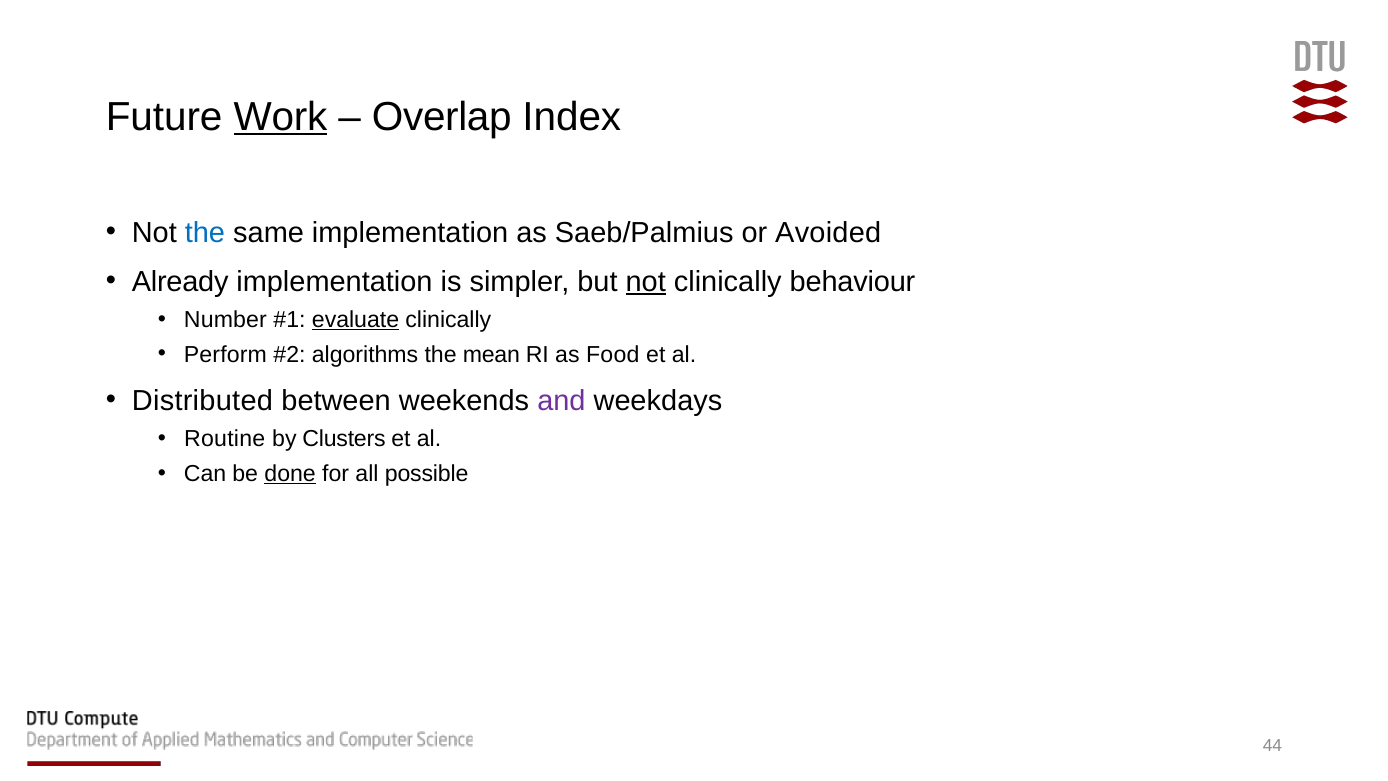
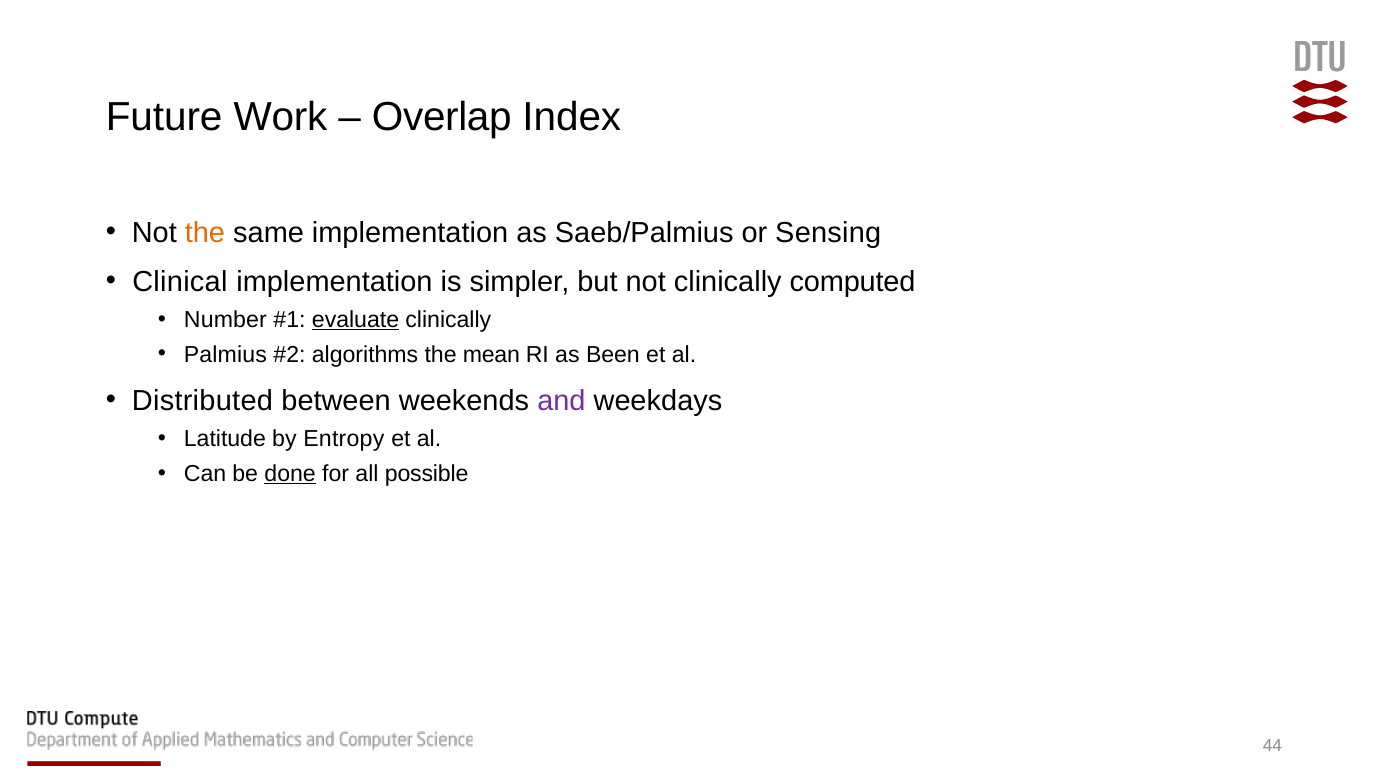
Work underline: present -> none
the at (205, 232) colour: blue -> orange
Avoided: Avoided -> Sensing
Already: Already -> Clinical
not at (646, 282) underline: present -> none
behaviour: behaviour -> computed
Perform: Perform -> Palmius
Food: Food -> Been
Routine: Routine -> Latitude
Clusters: Clusters -> Entropy
